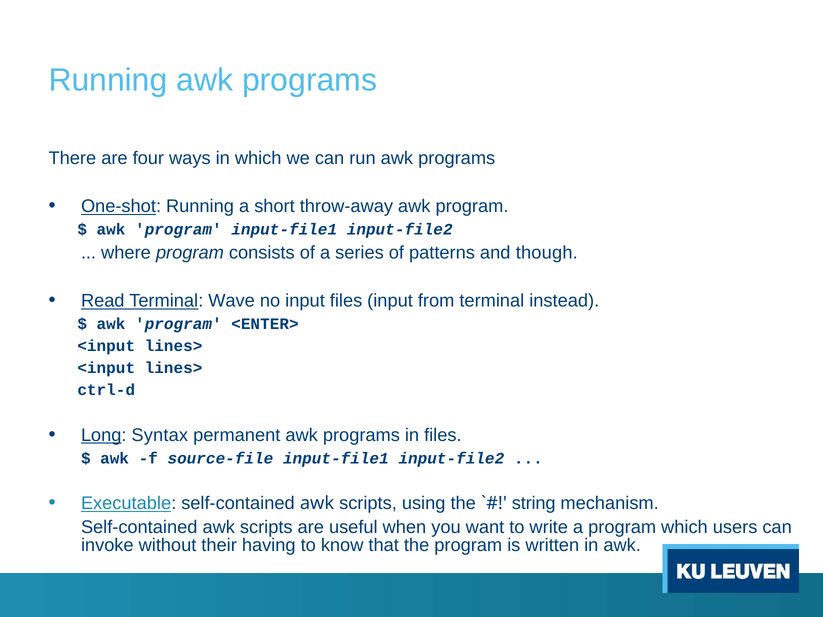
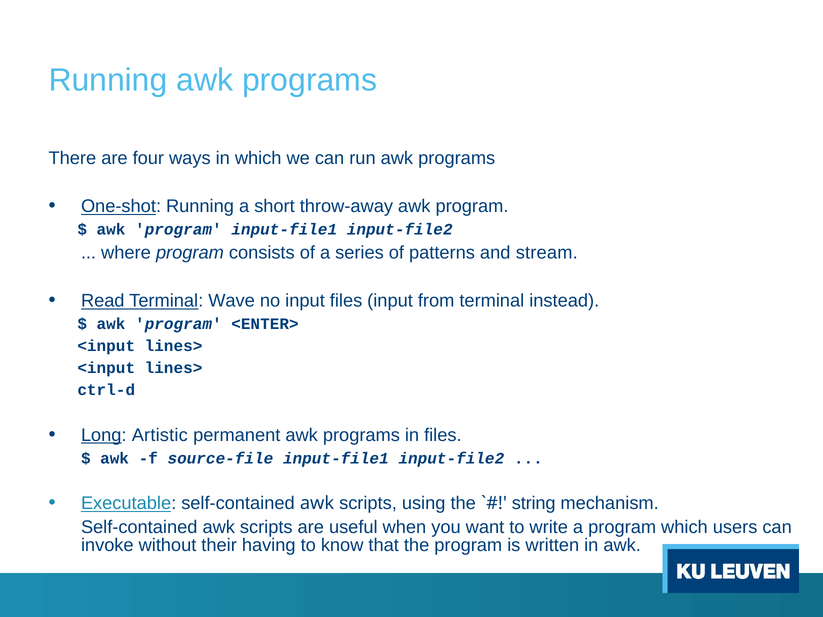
though: though -> stream
Syntax: Syntax -> Artistic
